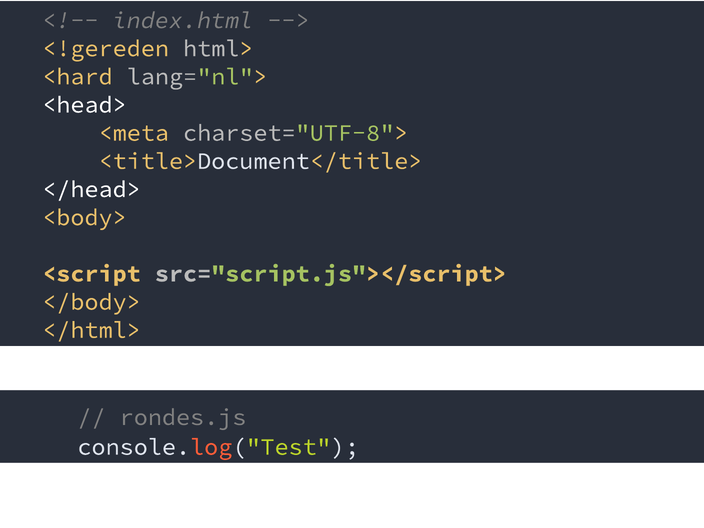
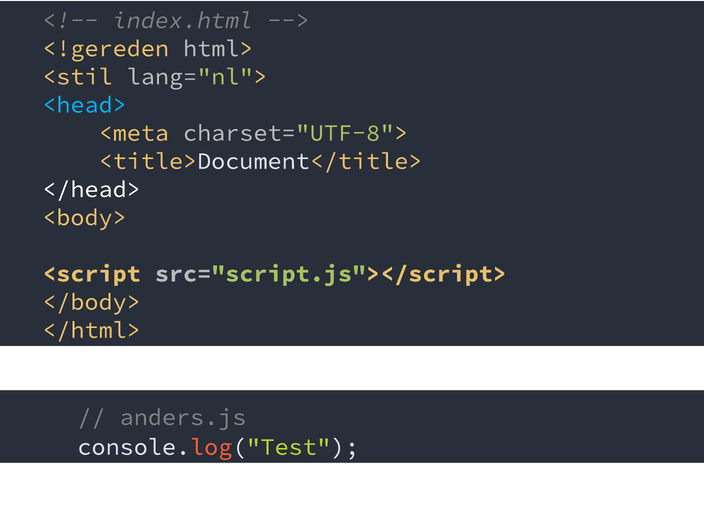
<hard: <hard -> <stil
<head> colour: white -> light blue
rondes.js: rondes.js -> anders.js
